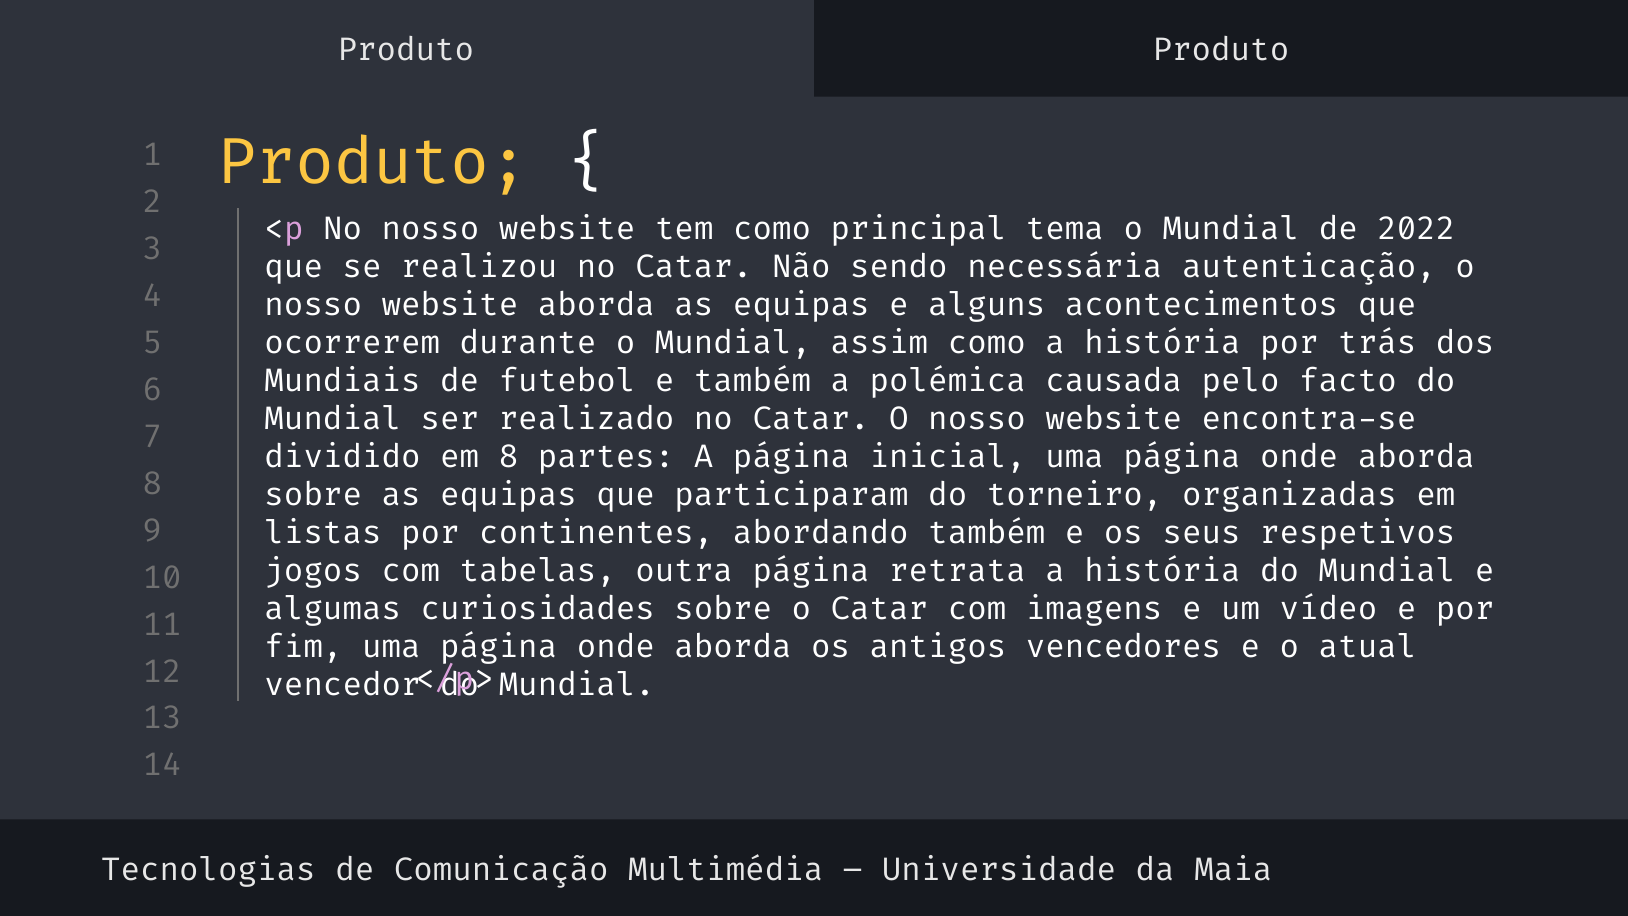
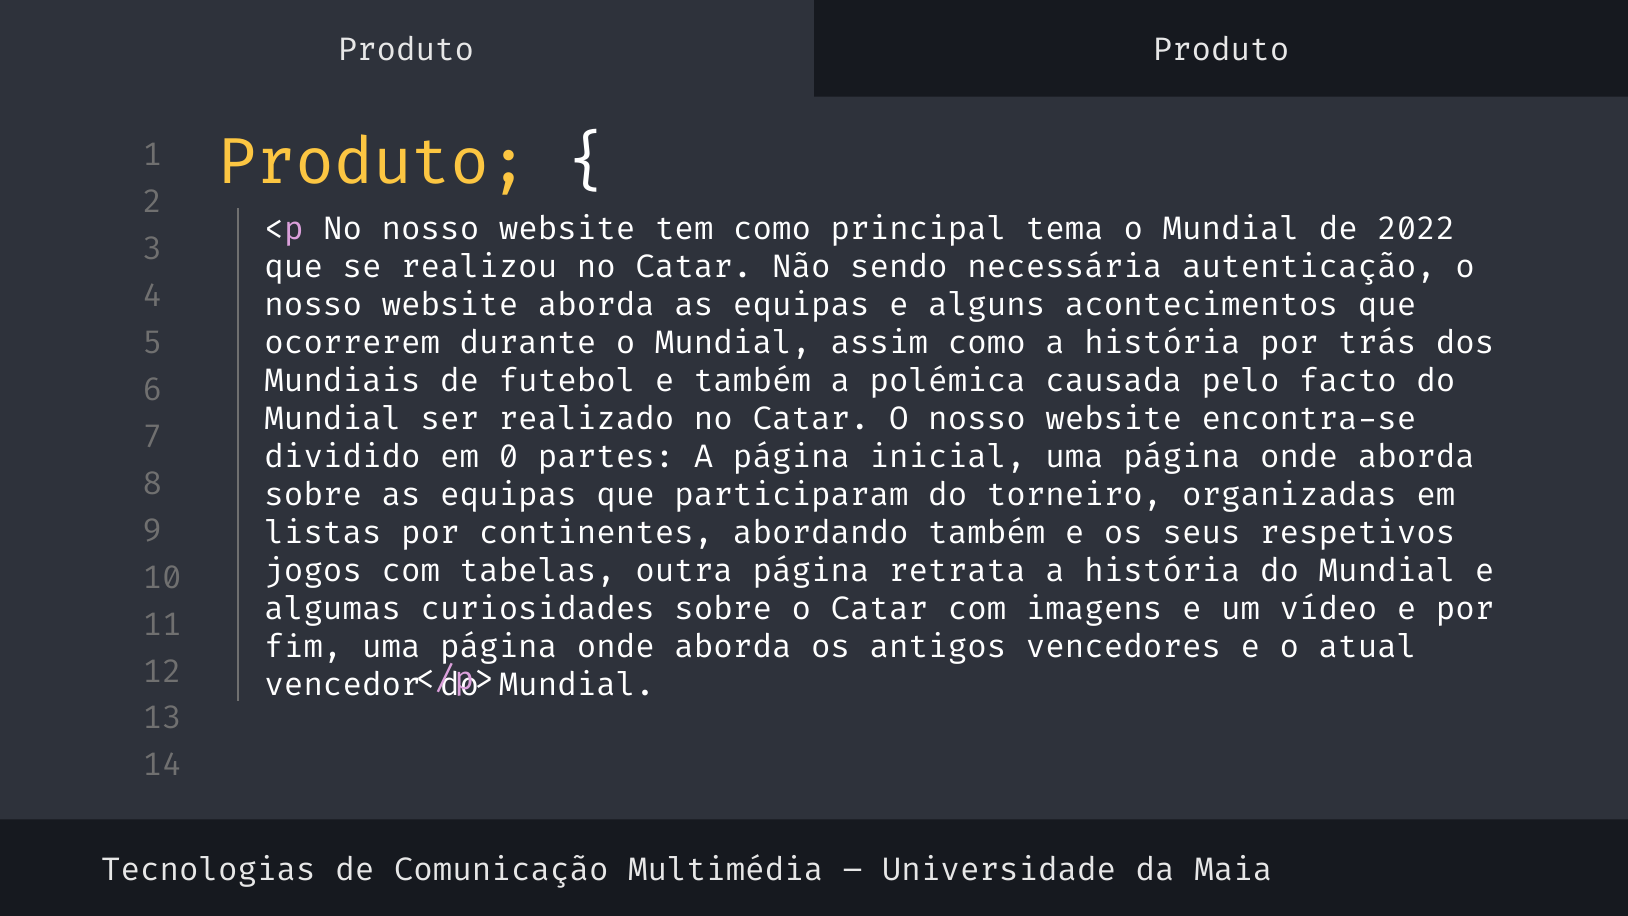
em 8: 8 -> 0
